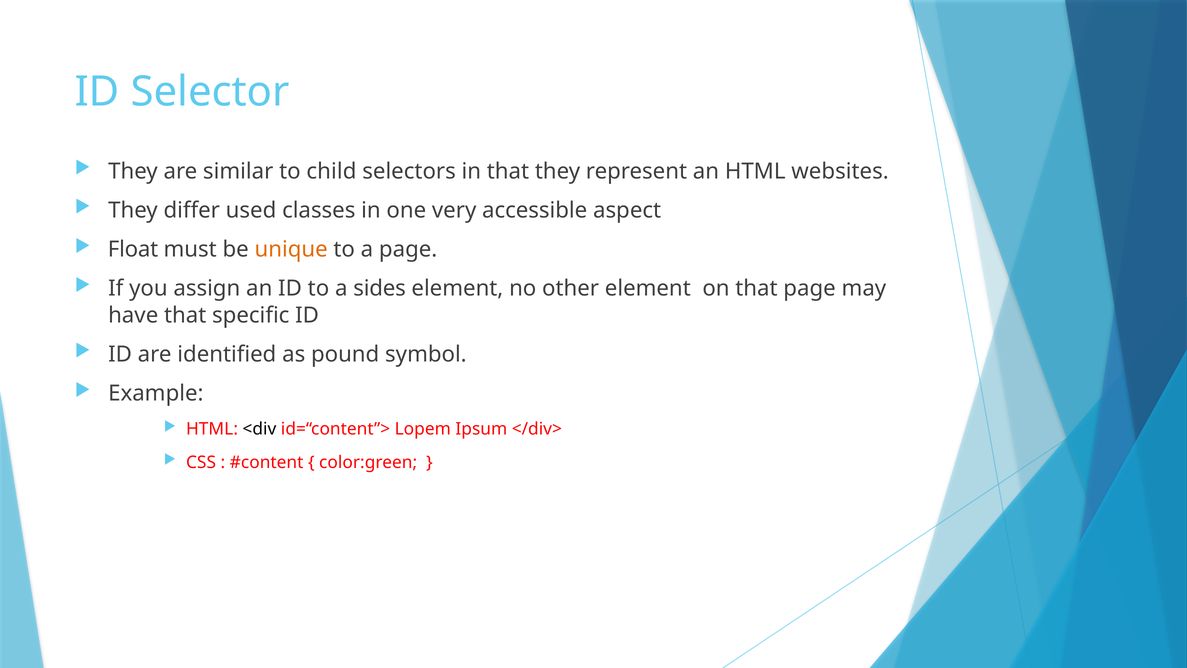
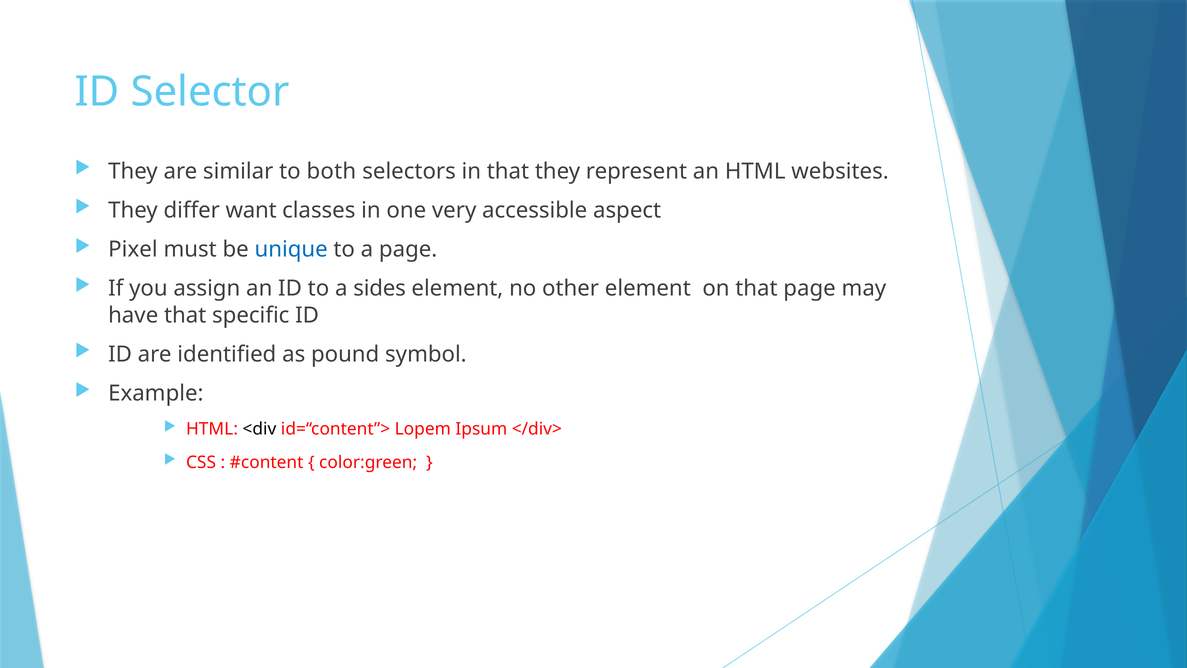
child: child -> both
used: used -> want
Float: Float -> Pixel
unique colour: orange -> blue
